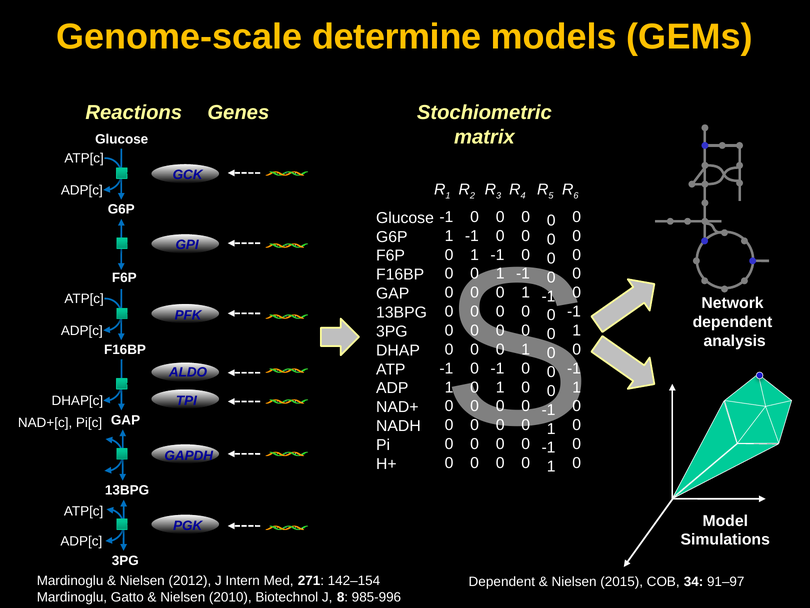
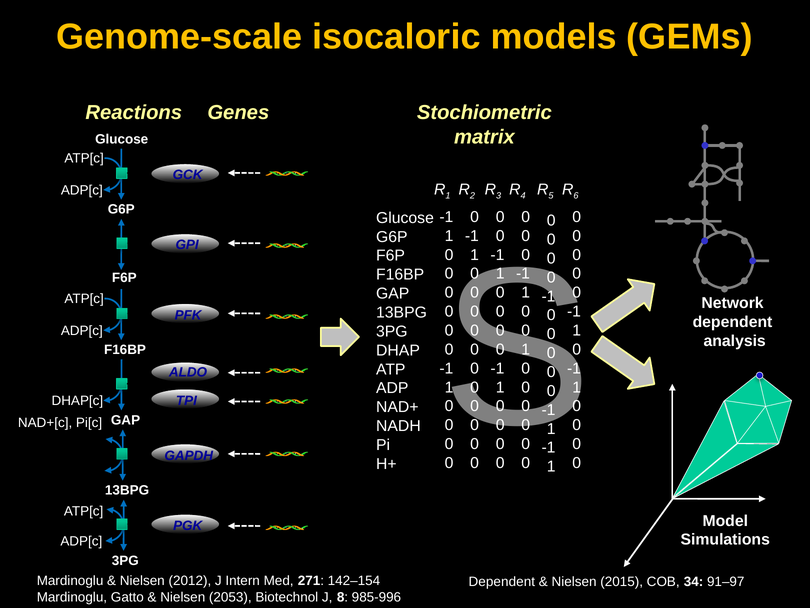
determine: determine -> isocaloric
2010: 2010 -> 2053
